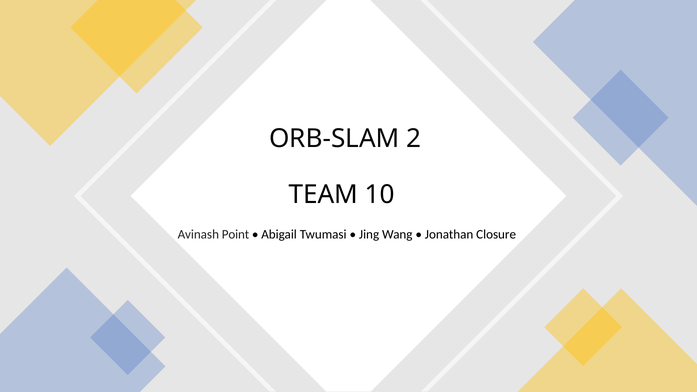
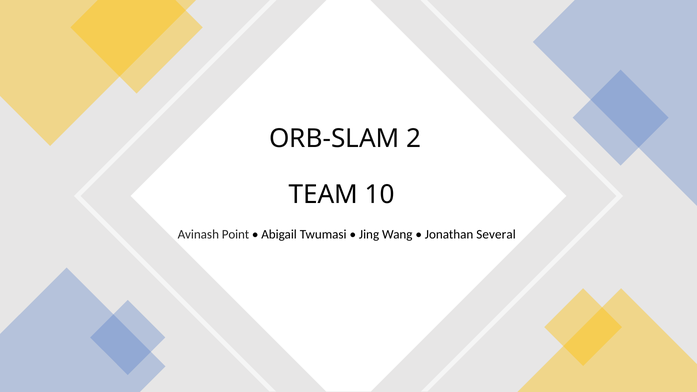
Closure: Closure -> Several
